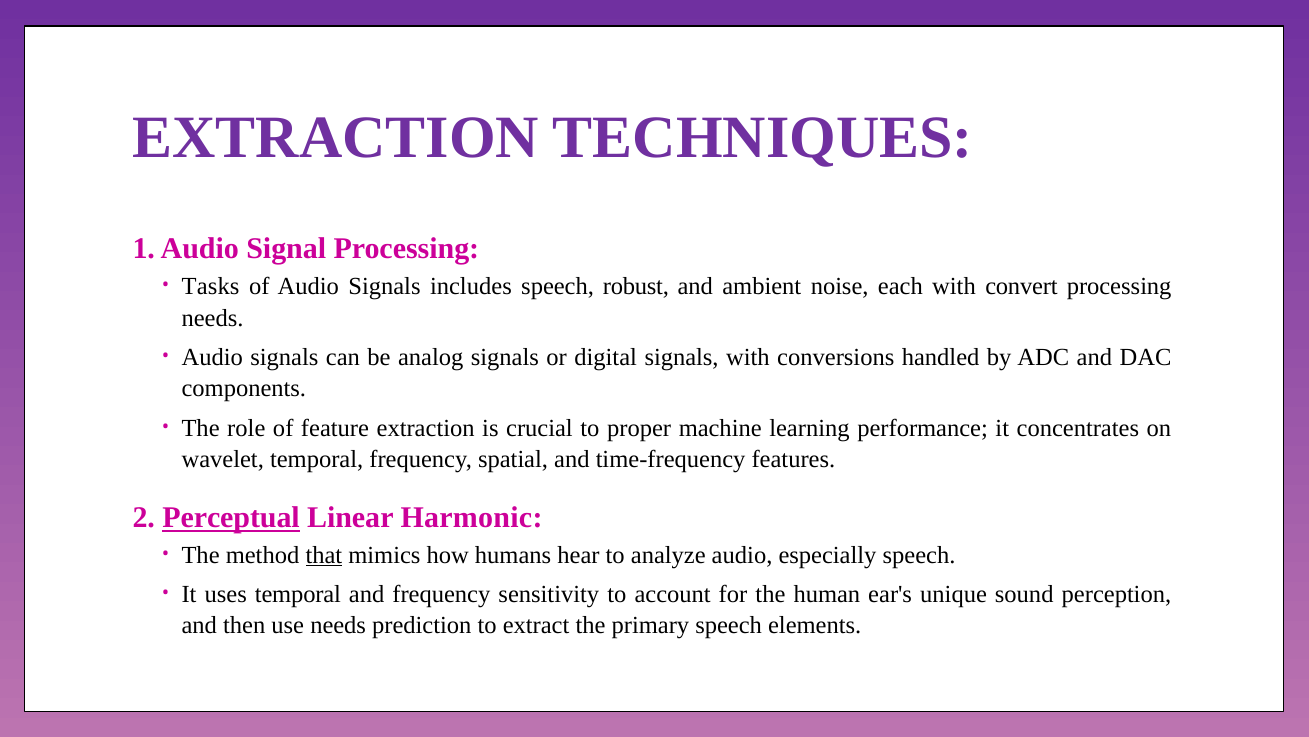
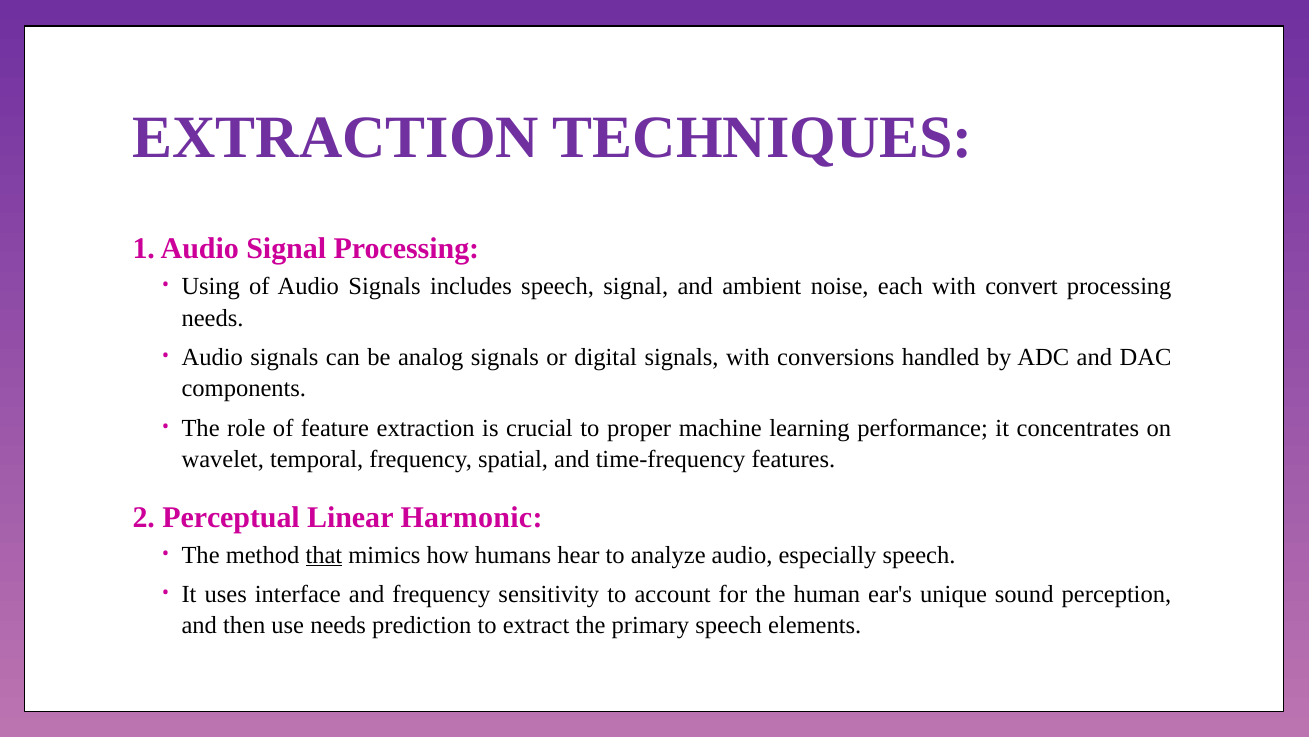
Tasks: Tasks -> Using
speech robust: robust -> signal
Perceptual underline: present -> none
uses temporal: temporal -> interface
